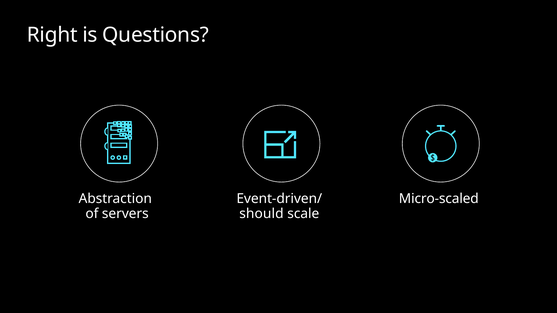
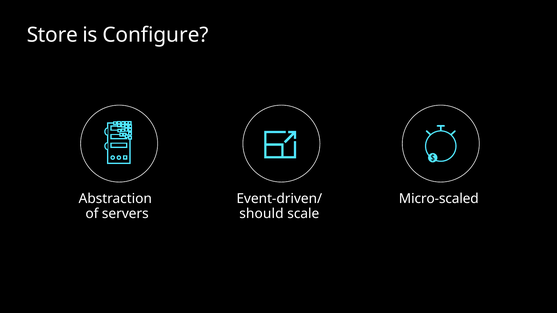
Right: Right -> Store
Questions: Questions -> Configure
